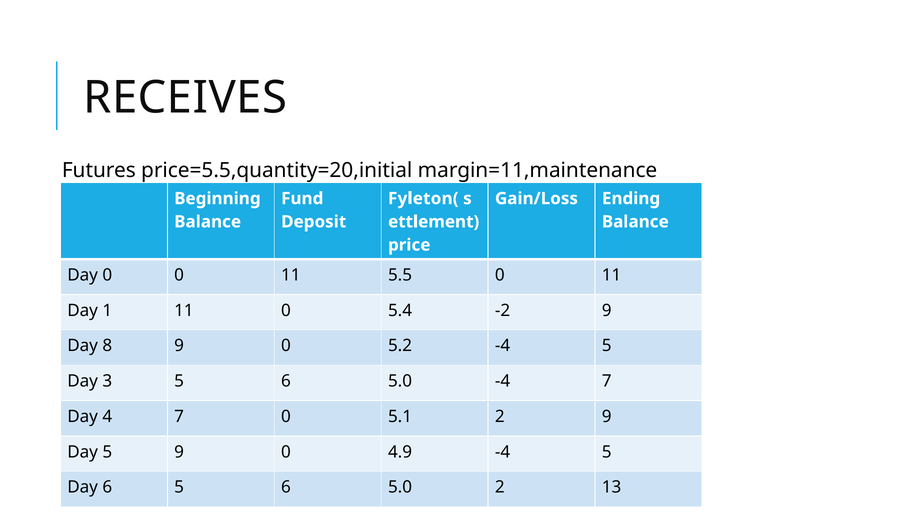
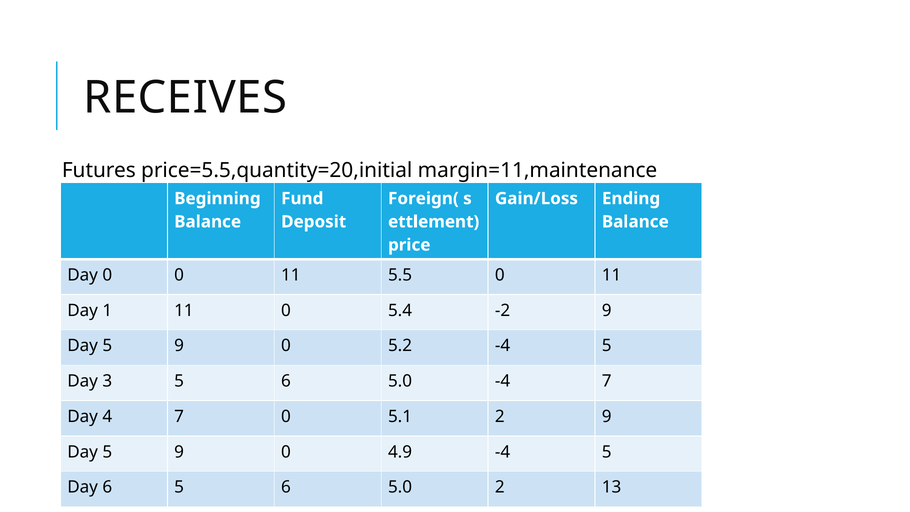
Fyleton(: Fyleton( -> Foreign(
8 at (107, 346): 8 -> 5
